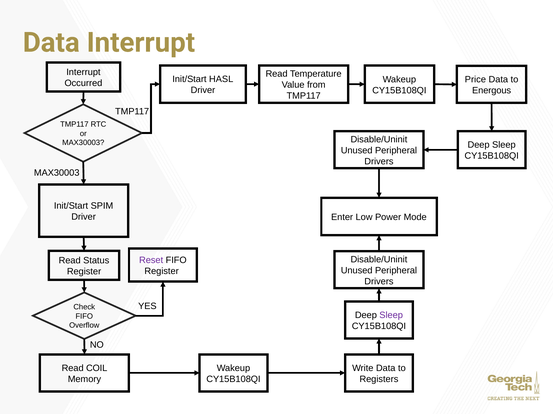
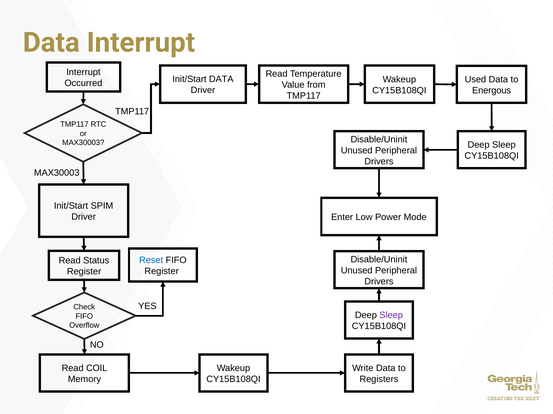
Price: Price -> Used
Init/Start HASL: HASL -> DATA
Reset colour: purple -> blue
